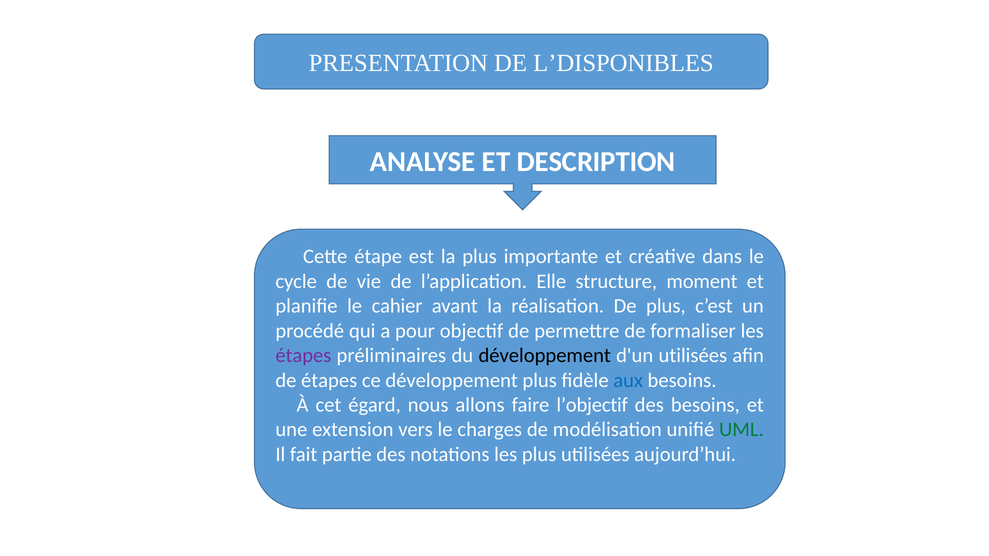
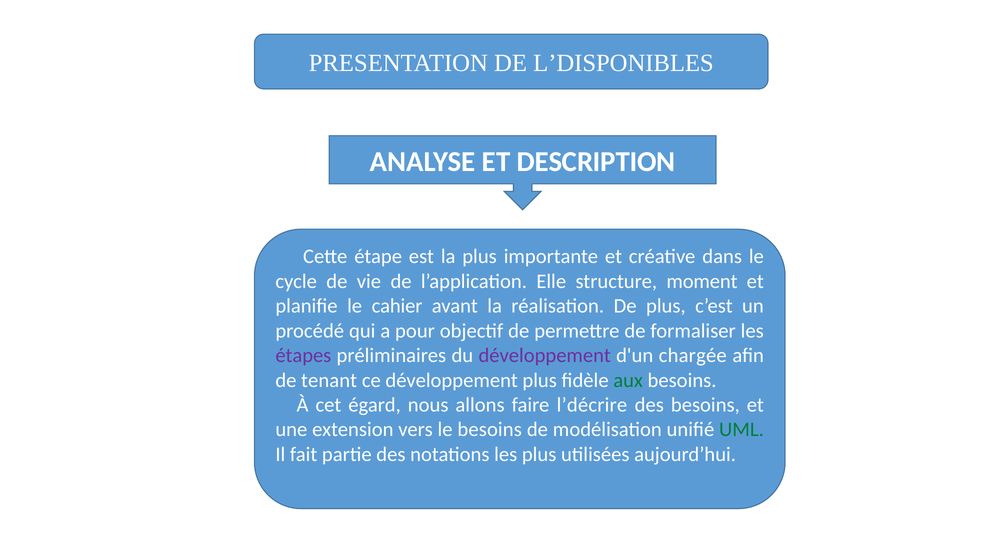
développement at (545, 356) colour: black -> purple
d'un utilisées: utilisées -> chargée
de étapes: étapes -> tenant
aux colour: blue -> green
l’objectif: l’objectif -> l’décrire
le charges: charges -> besoins
